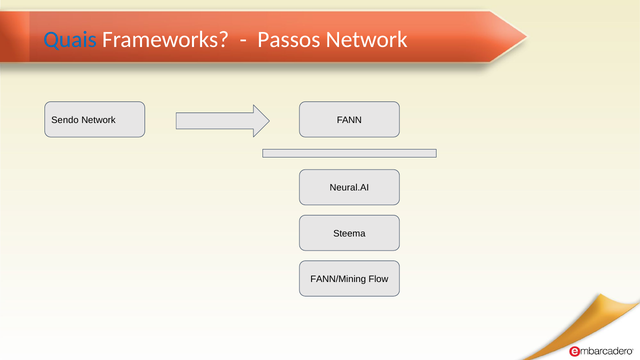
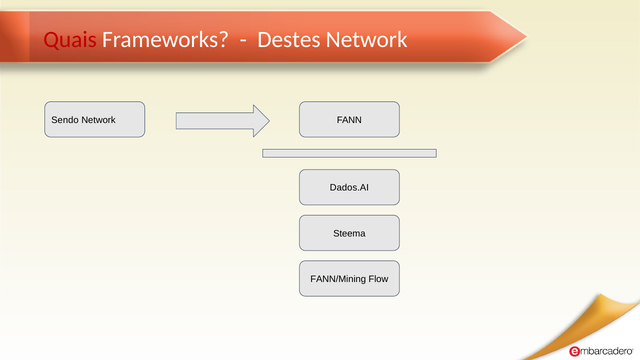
Quais colour: blue -> red
Passos: Passos -> Destes
Neural.AI: Neural.AI -> Dados.AI
